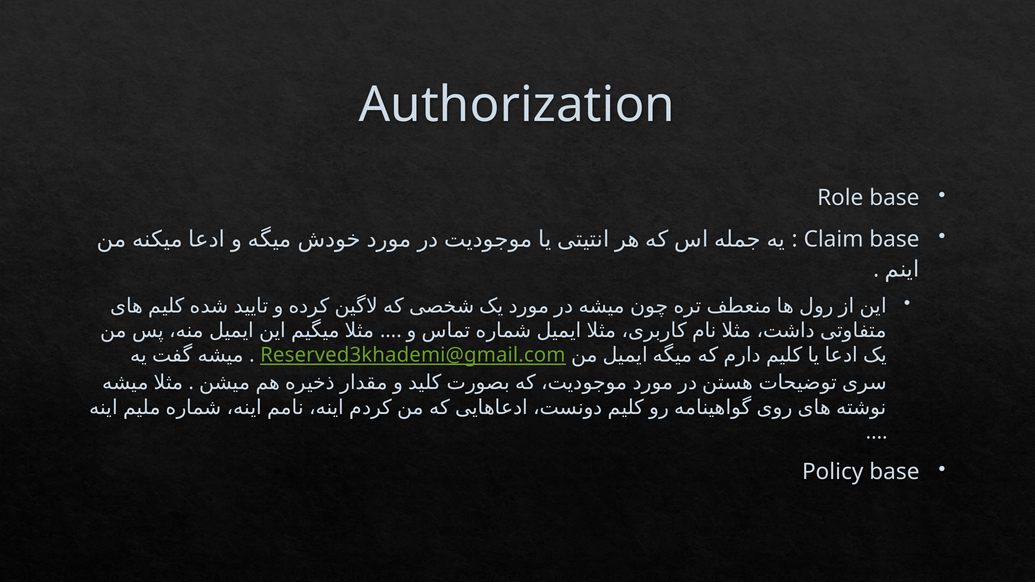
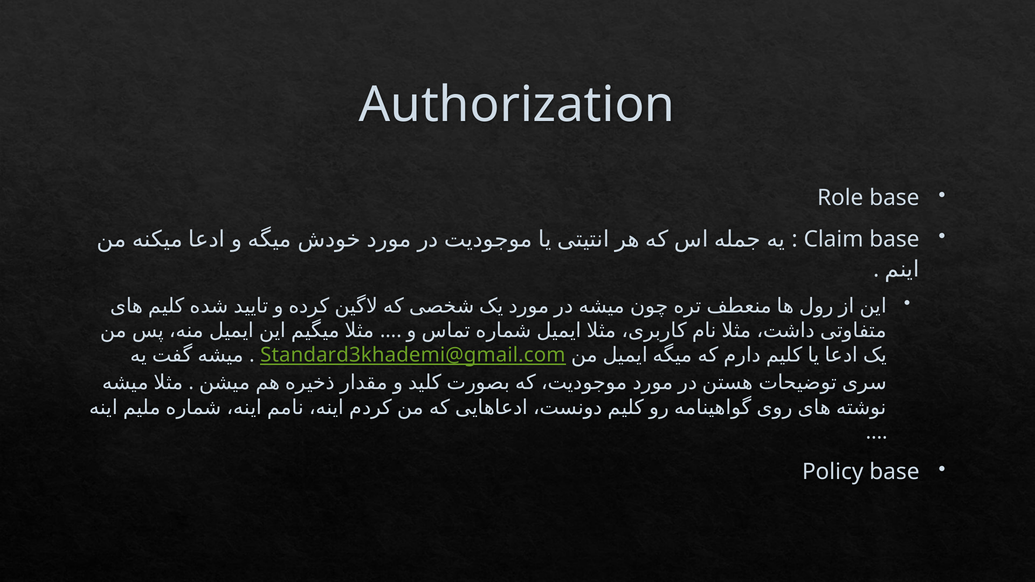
Reserved3khademi@gmail.com: Reserved3khademi@gmail.com -> Standard3khademi@gmail.com
